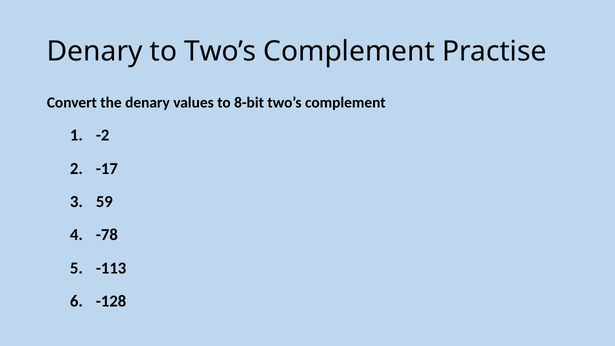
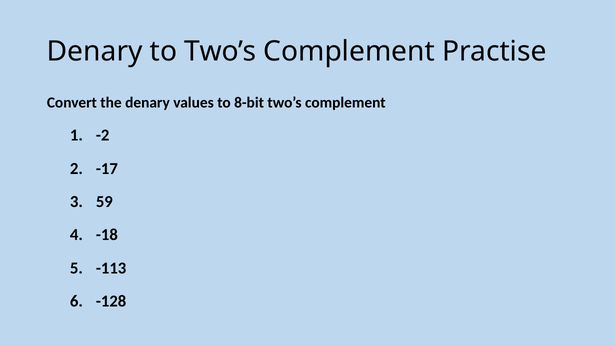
-78: -78 -> -18
